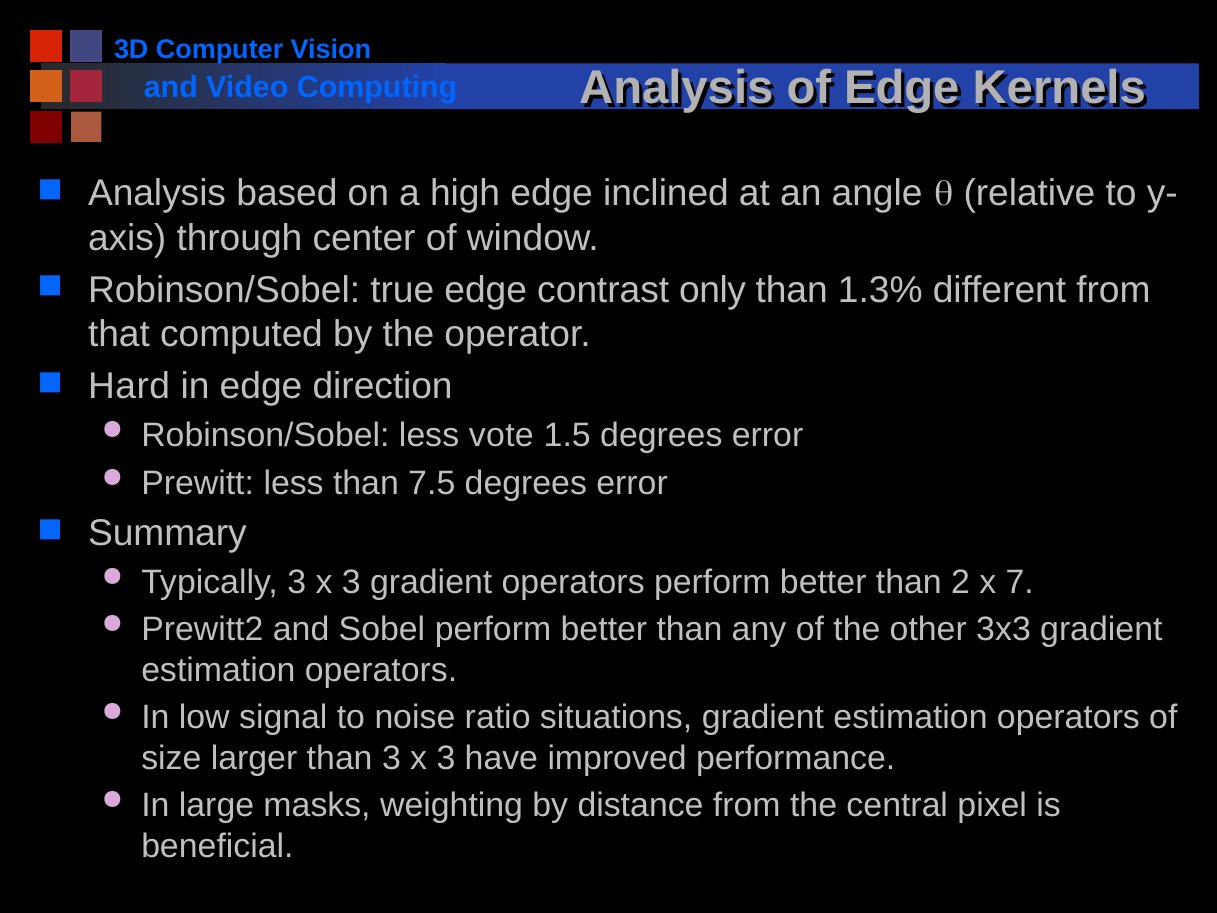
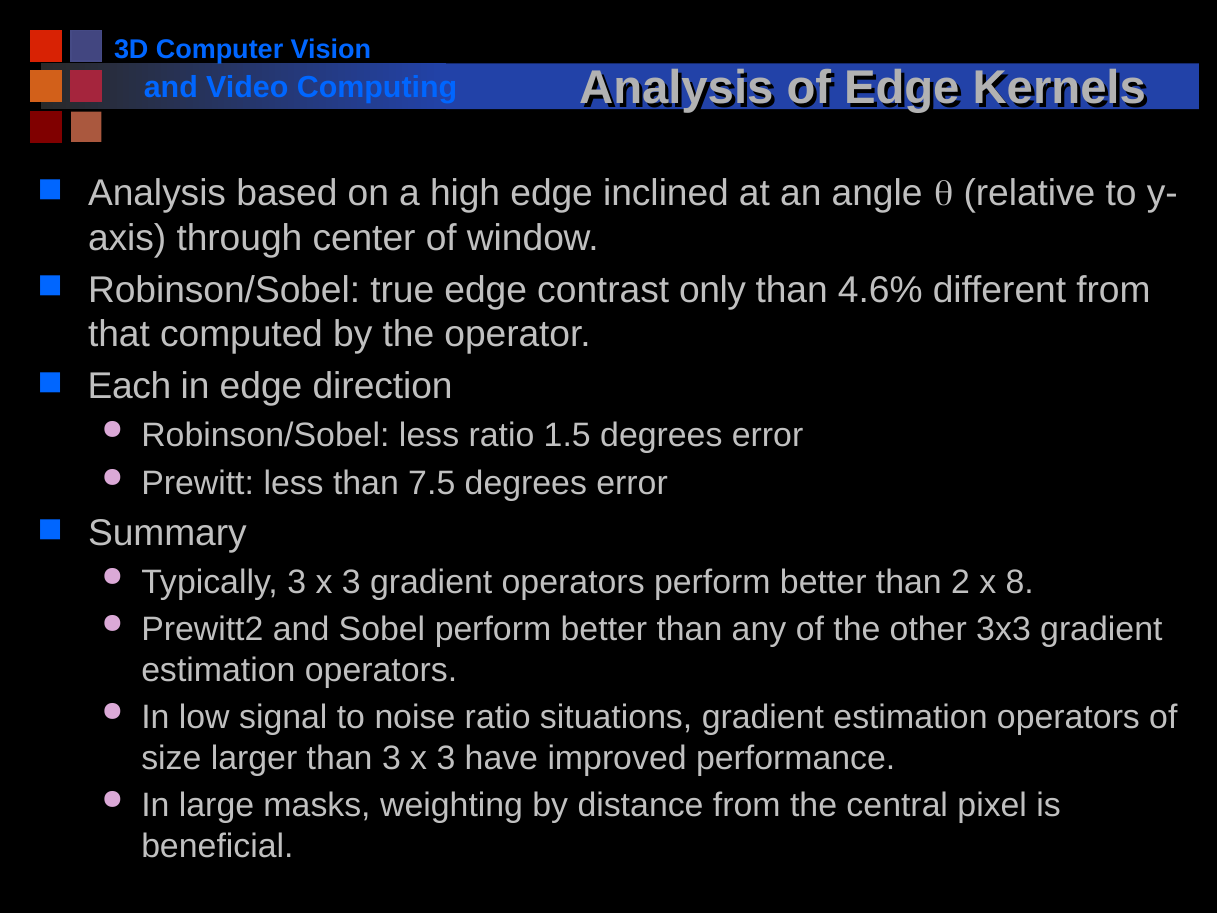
1.3%: 1.3% -> 4.6%
Hard: Hard -> Each
less vote: vote -> ratio
7: 7 -> 8
